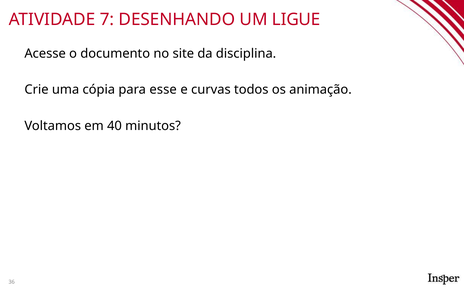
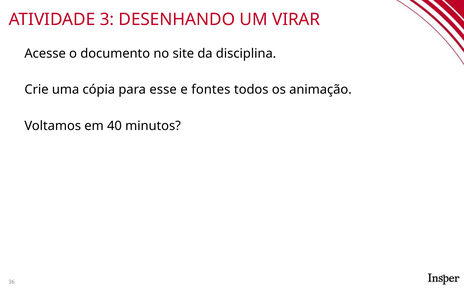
7: 7 -> 3
LIGUE: LIGUE -> VIRAR
curvas: curvas -> fontes
